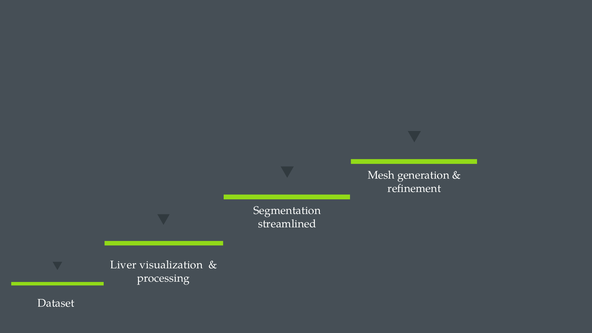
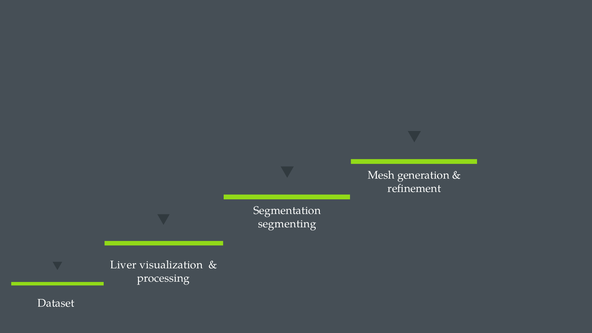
streamlined: streamlined -> segmenting
